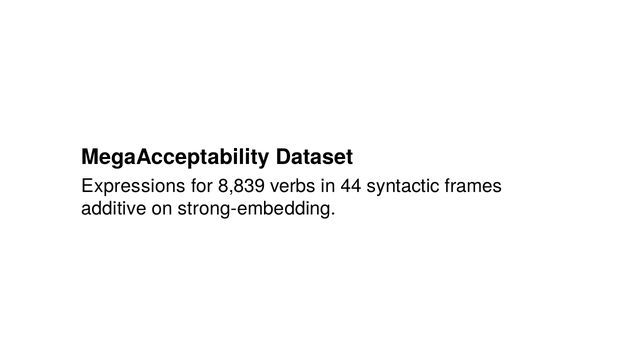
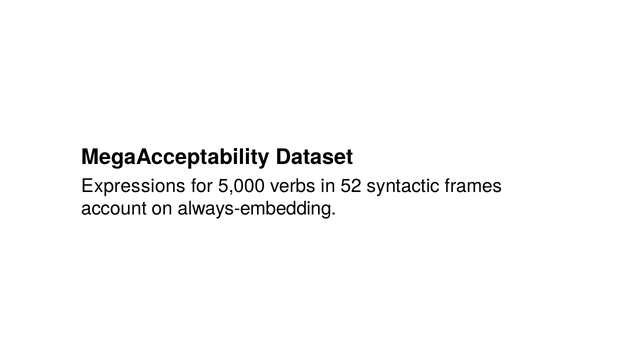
8,839: 8,839 -> 5,000
44: 44 -> 52
additive: additive -> account
strong-embedding: strong-embedding -> always-embedding
